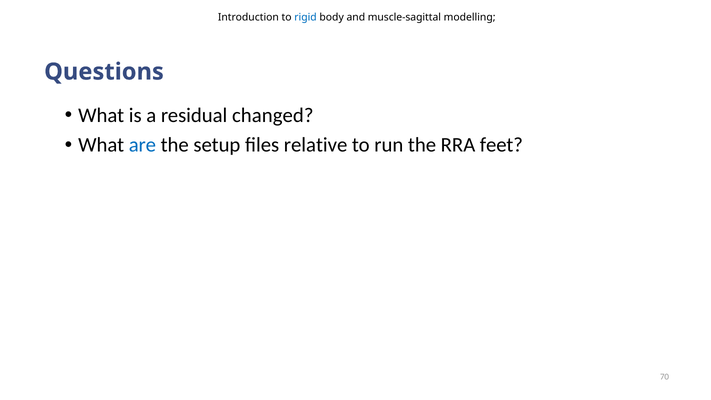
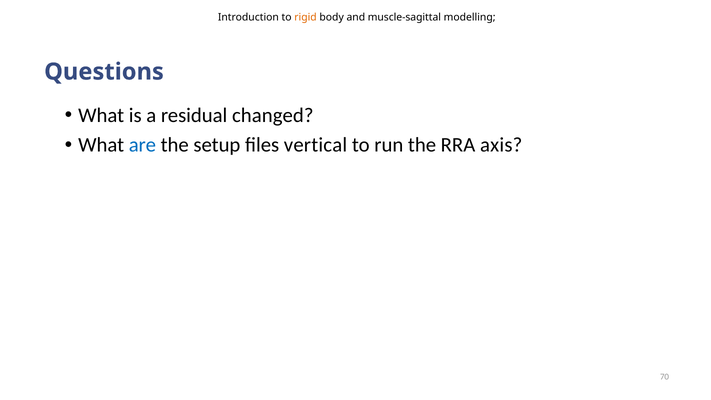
rigid colour: blue -> orange
relative: relative -> vertical
feet: feet -> axis
